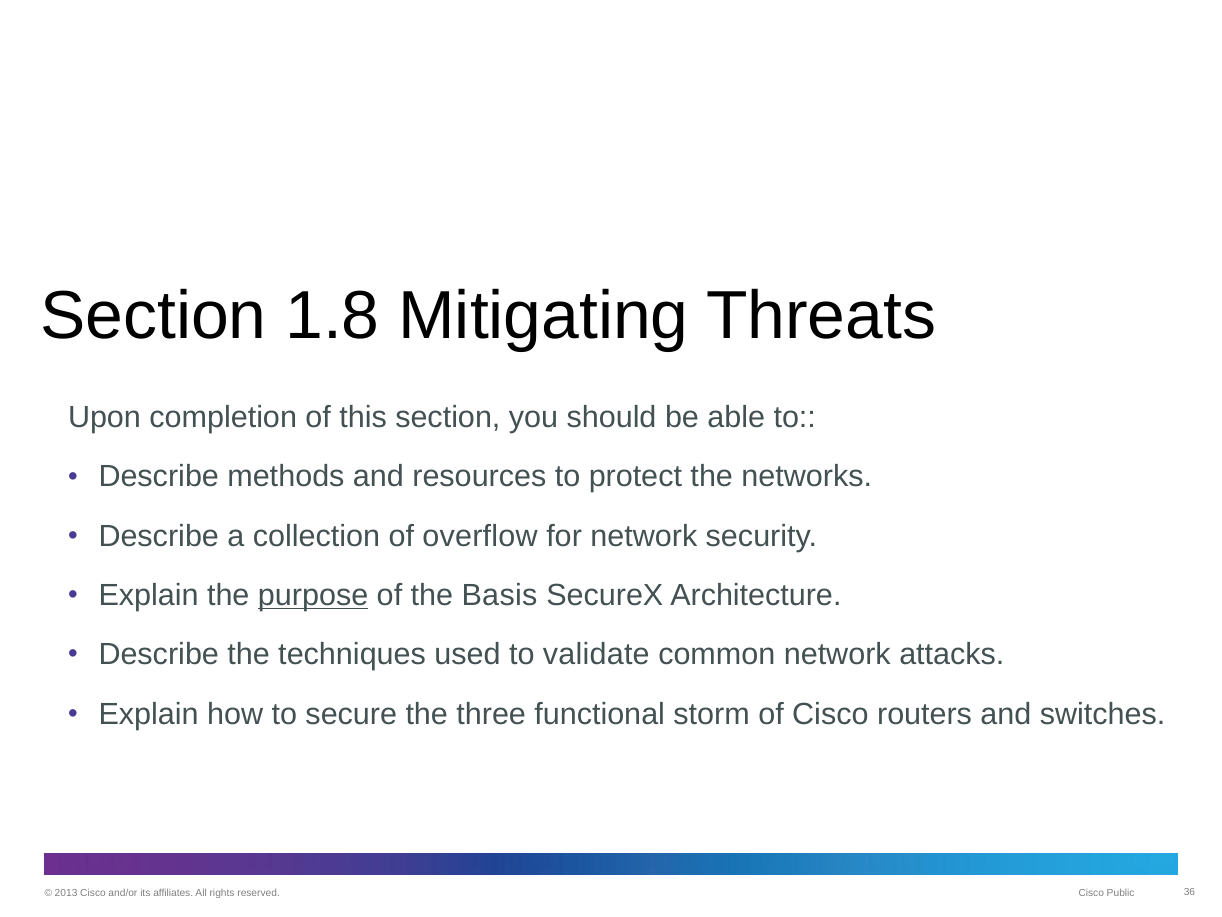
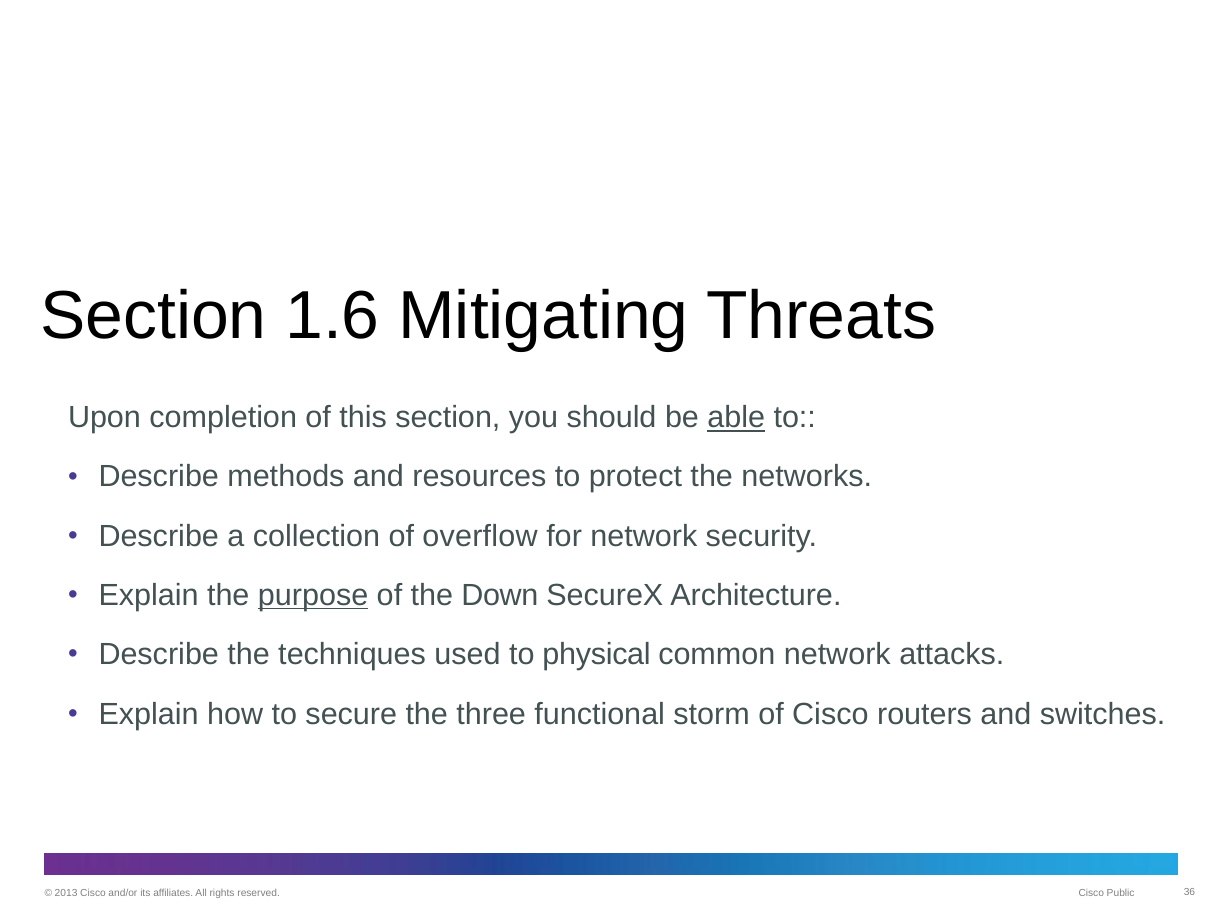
1.8: 1.8 -> 1.6
able underline: none -> present
Basis: Basis -> Down
validate: validate -> physical
